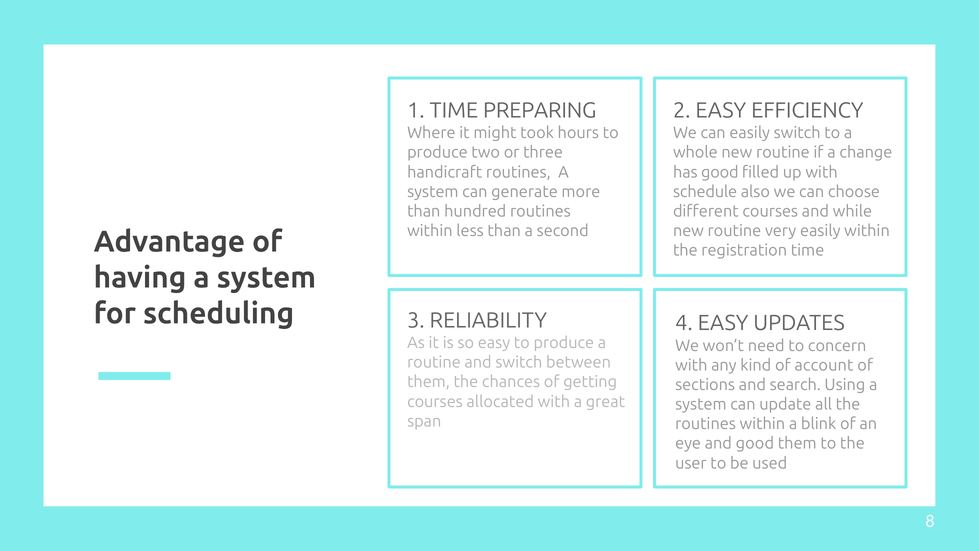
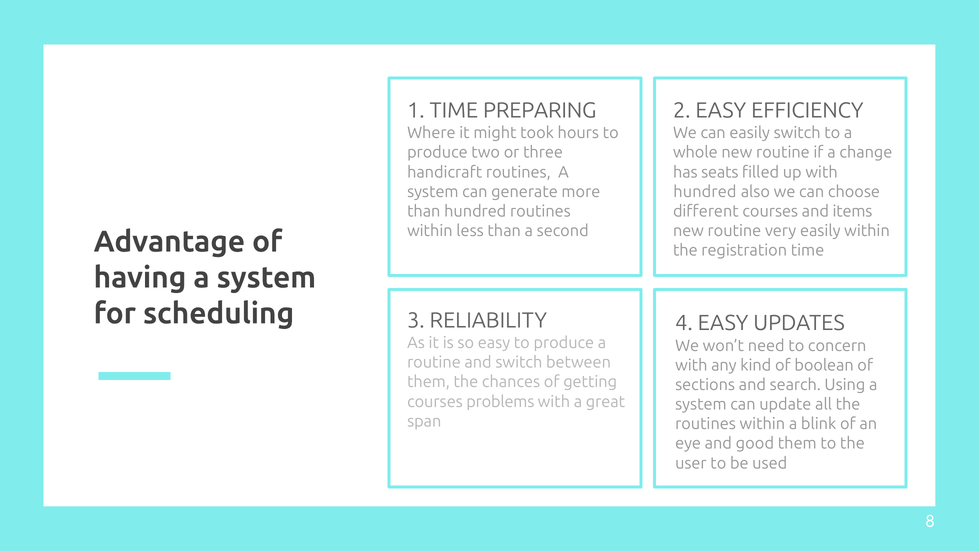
has good: good -> seats
schedule at (705, 192): schedule -> hundred
while: while -> items
account: account -> boolean
allocated: allocated -> problems
